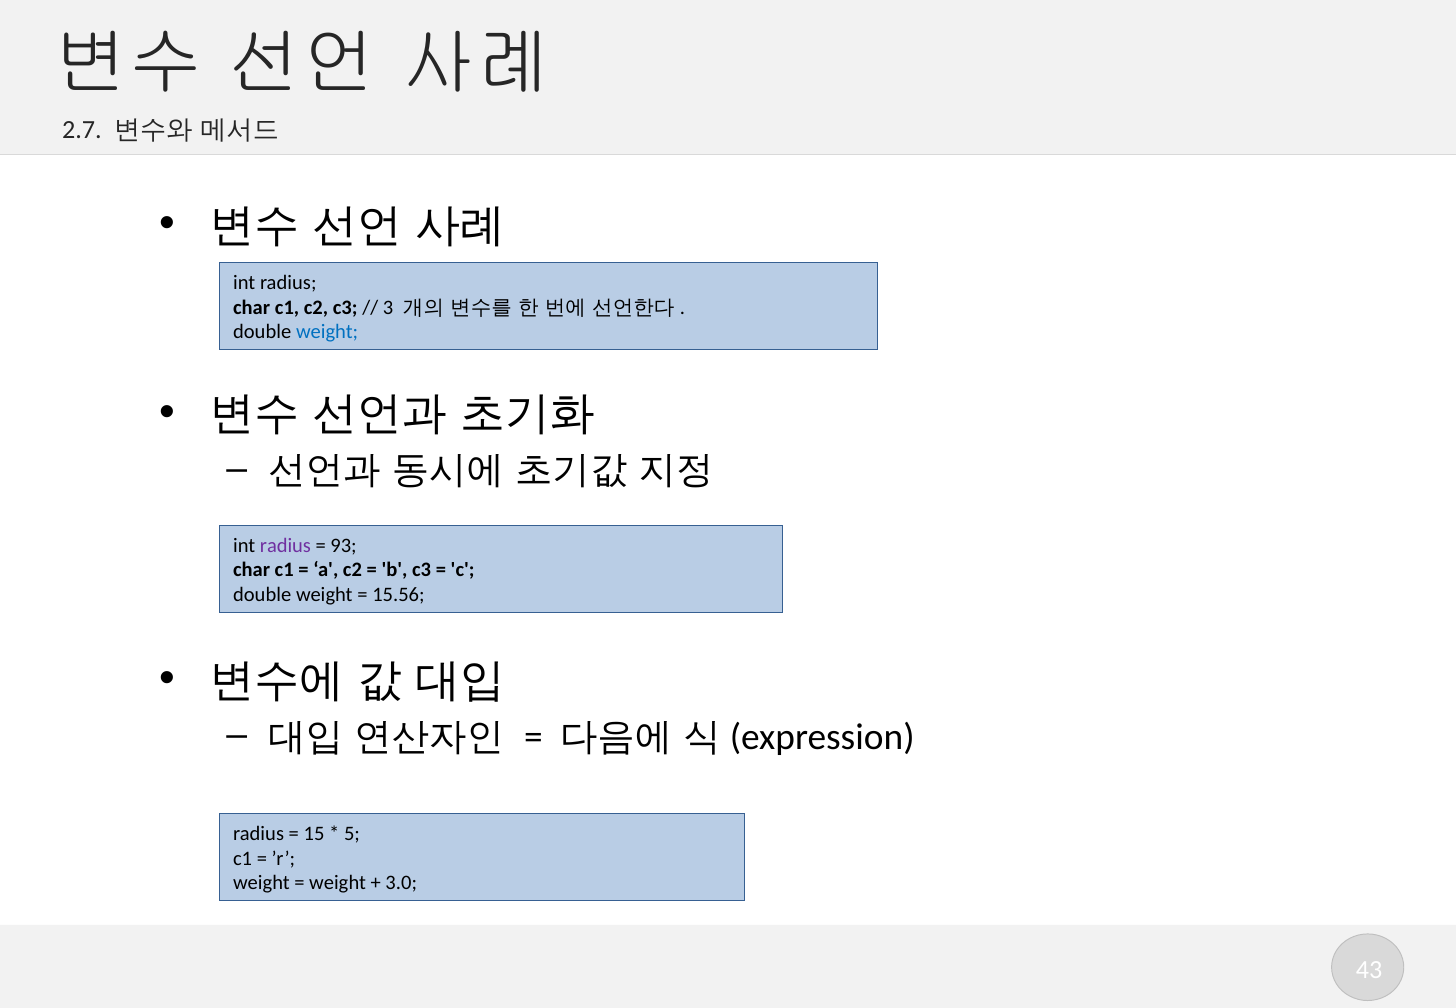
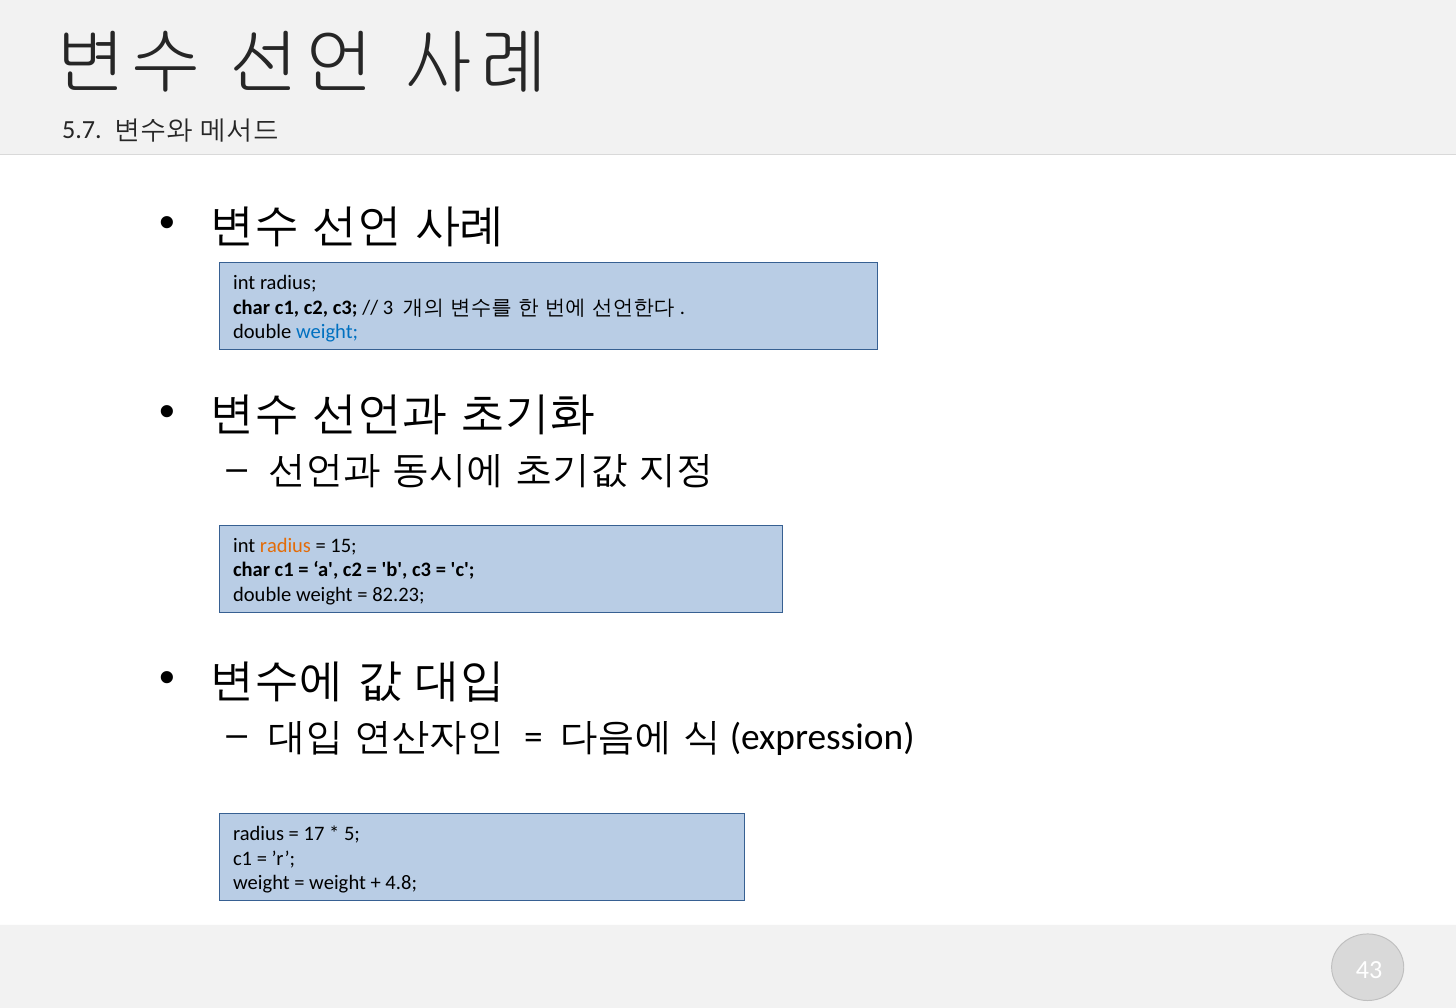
2.7: 2.7 -> 5.7
radius at (285, 545) colour: purple -> orange
93: 93 -> 15
15.56: 15.56 -> 82.23
15: 15 -> 17
3.0: 3.0 -> 4.8
